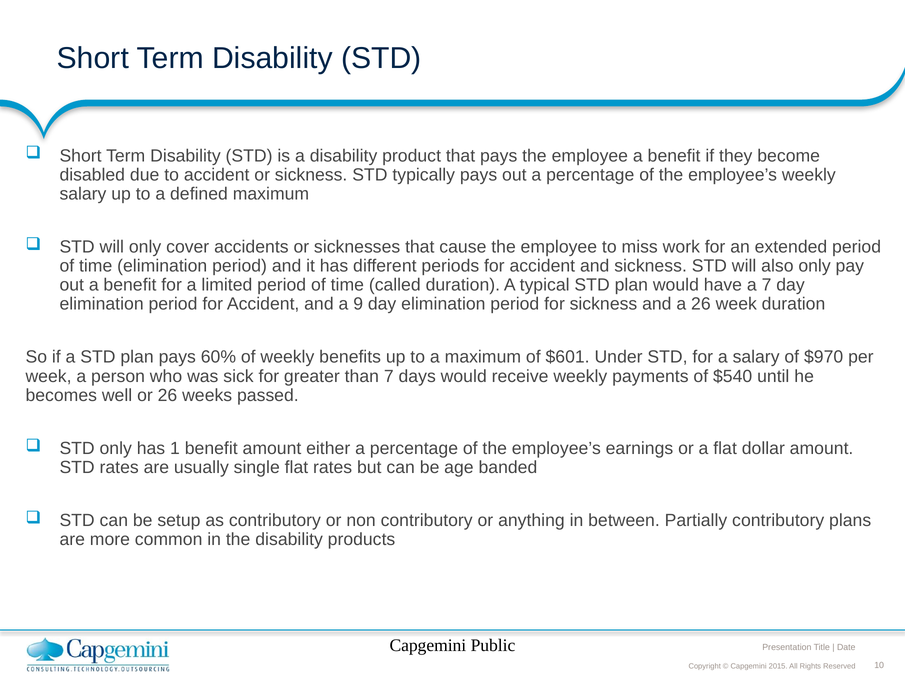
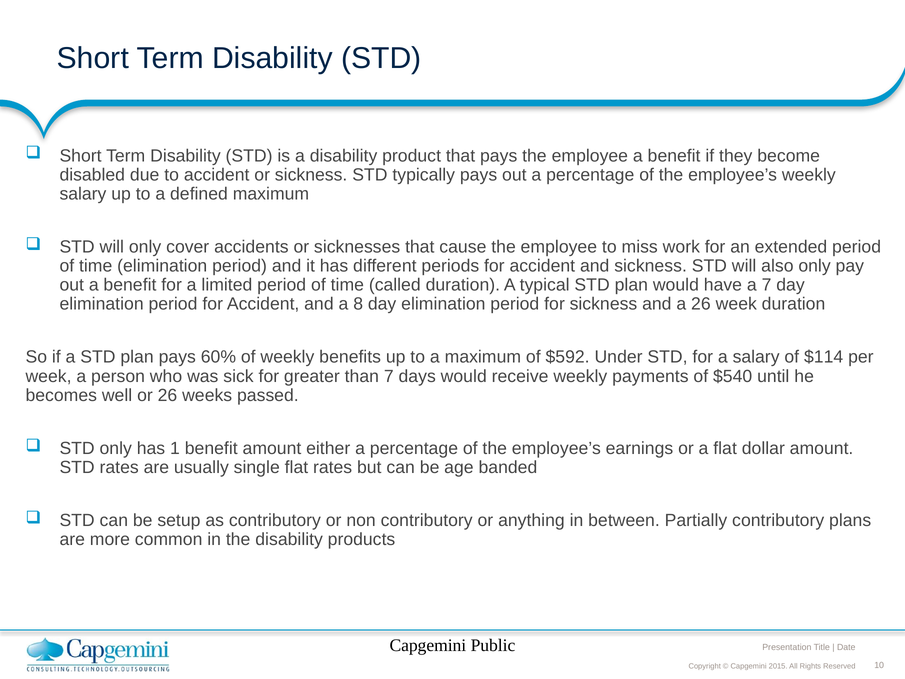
9: 9 -> 8
$601: $601 -> $592
$970: $970 -> $114
